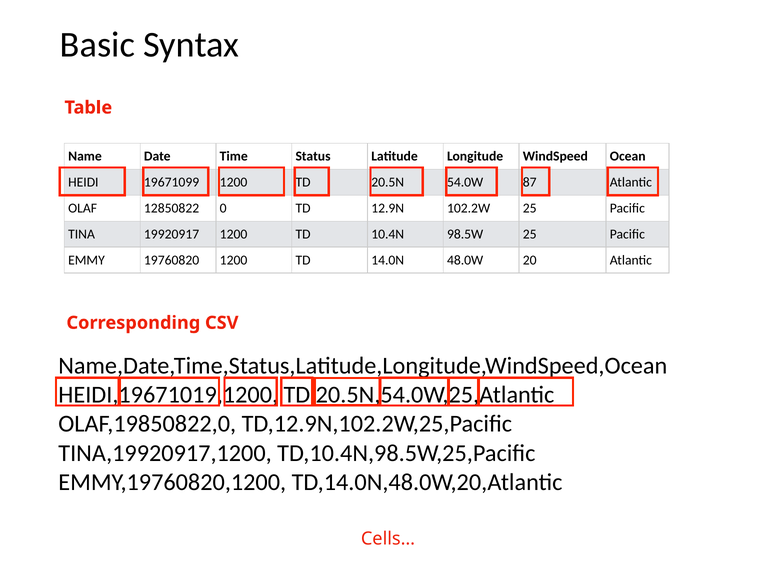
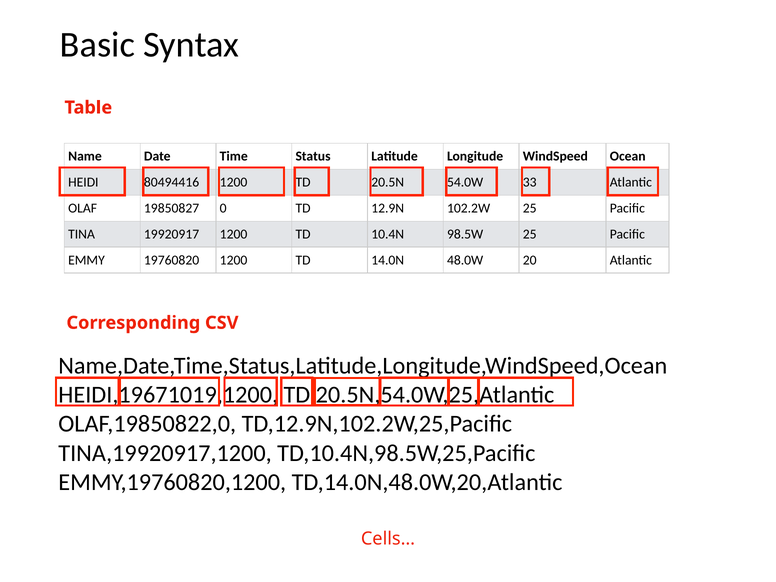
19671099: 19671099 -> 80494416
87: 87 -> 33
12850822: 12850822 -> 19850827
